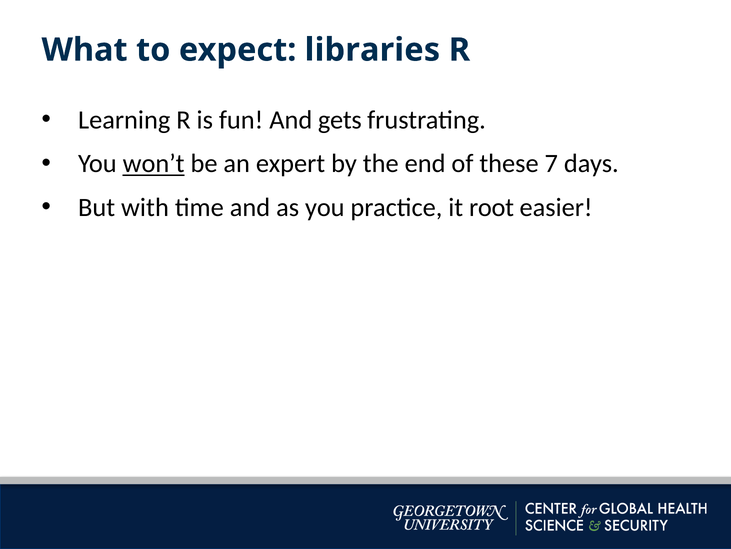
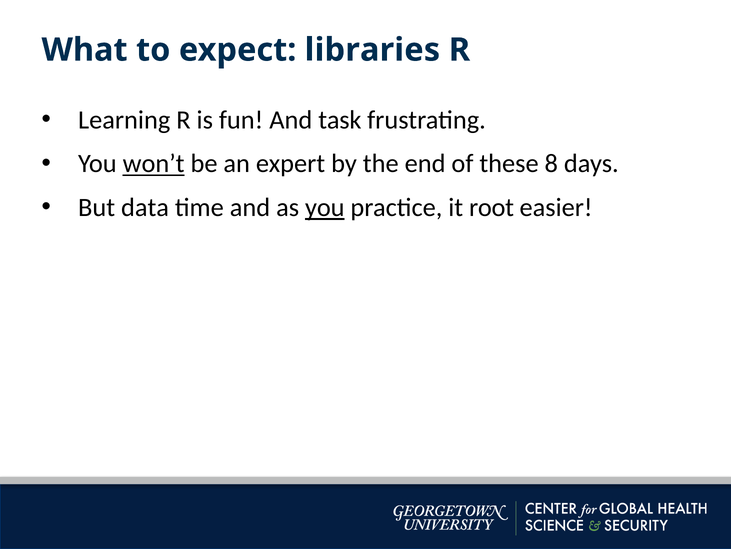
gets: gets -> task
7: 7 -> 8
with: with -> data
you at (325, 207) underline: none -> present
